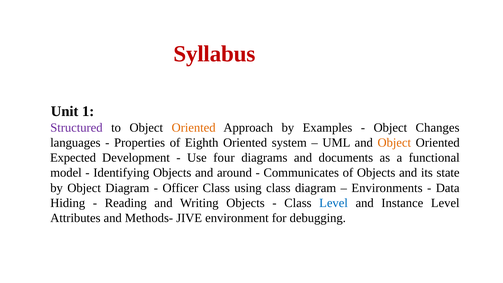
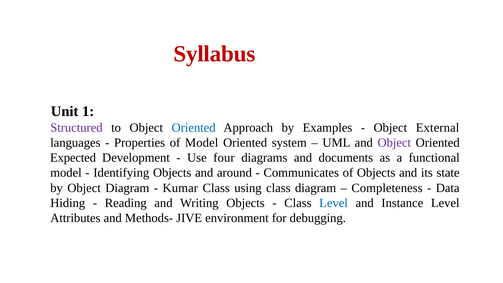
Oriented at (194, 128) colour: orange -> blue
Changes: Changes -> External
of Eighth: Eighth -> Model
Object at (394, 143) colour: orange -> purple
Officer: Officer -> Kumar
Environments: Environments -> Completeness
